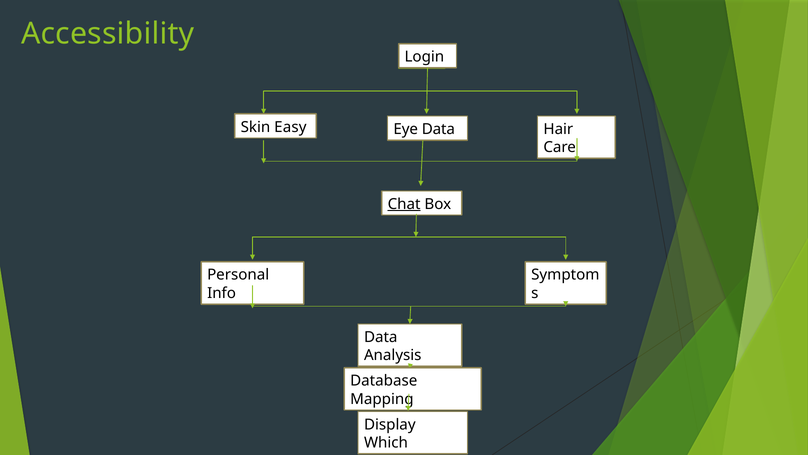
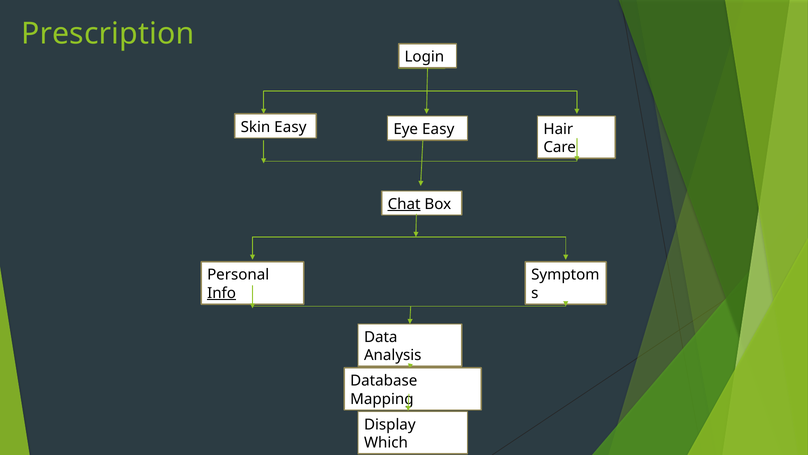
Accessibility: Accessibility -> Prescription
Eye Data: Data -> Easy
Info underline: none -> present
